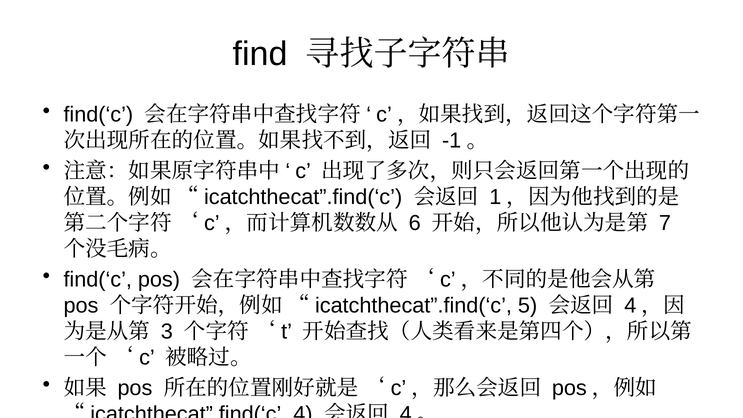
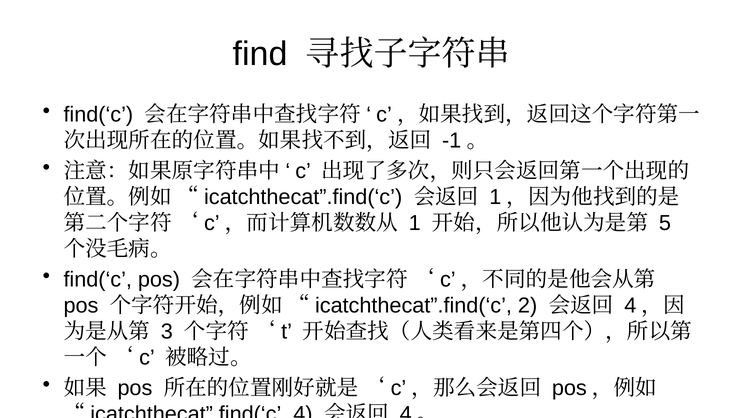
6 at (415, 223): 6 -> 1
7: 7 -> 5
5: 5 -> 2
